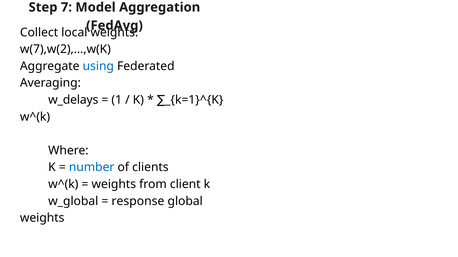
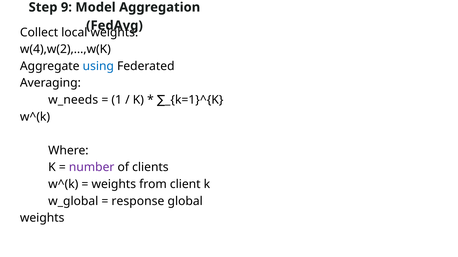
7: 7 -> 9
w(7),w(2),…,w(K: w(7),w(2),…,w(K -> w(4),w(2),…,w(K
w_delays: w_delays -> w_needs
number colour: blue -> purple
